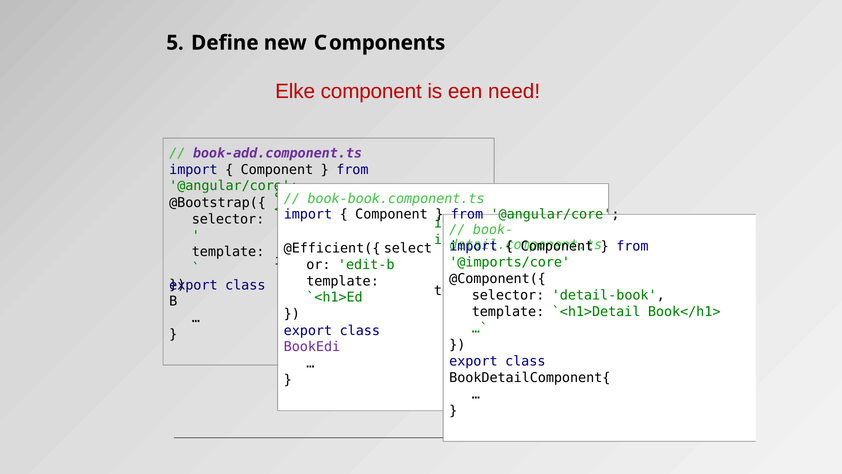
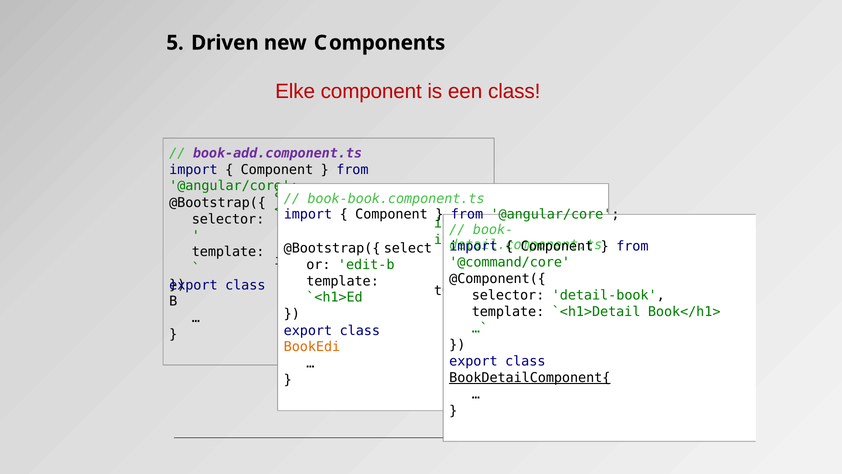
Define: Define -> Driven
een need: need -> class
@Efficient({ at (332, 248): @Efficient({ -> @Bootstrap({
@imports/core: @imports/core -> @command/core
BookEdi colour: purple -> orange
BookDetailComponent{ underline: none -> present
